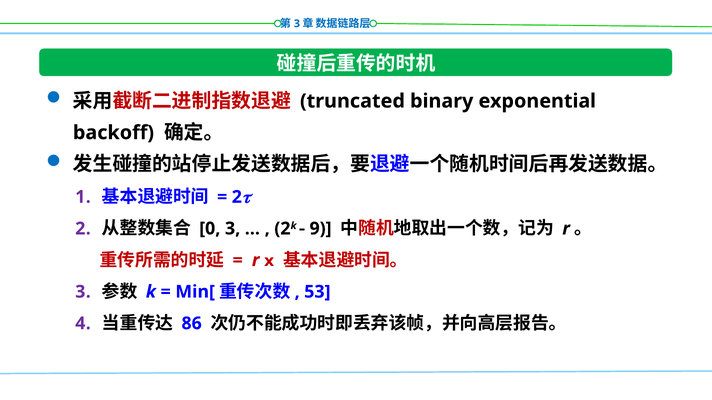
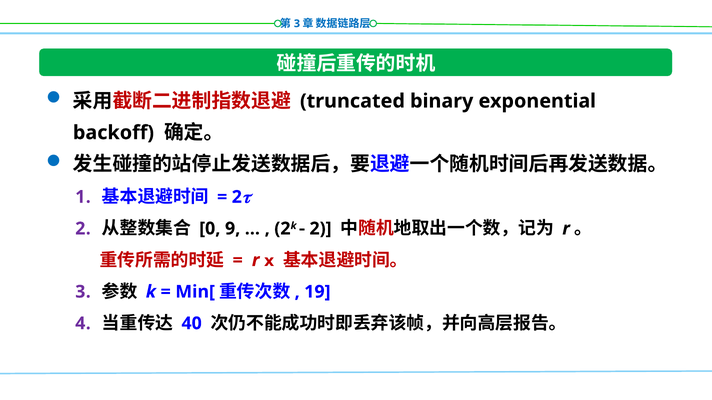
0 3: 3 -> 9
9 at (321, 229): 9 -> 2
53: 53 -> 19
86: 86 -> 40
